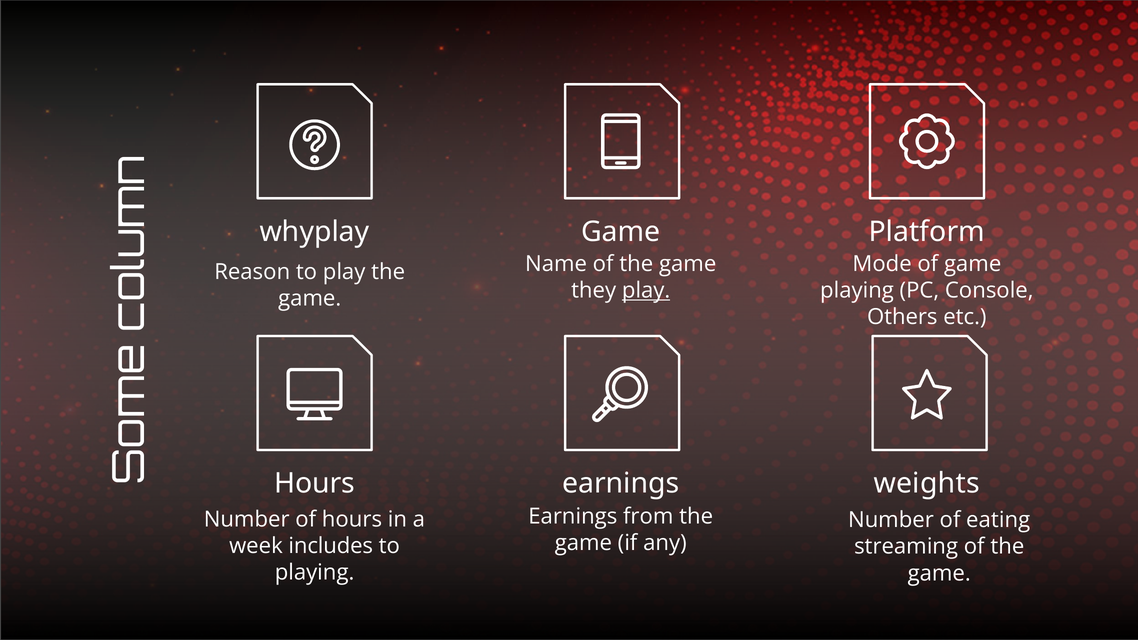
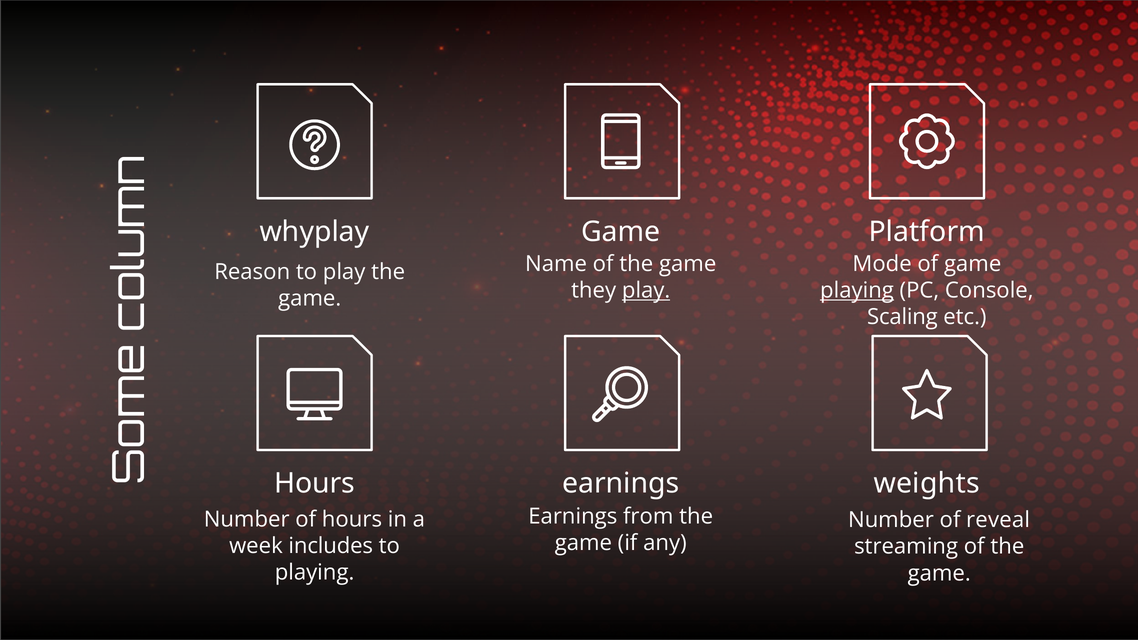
playing at (857, 291) underline: none -> present
Others: Others -> Scaling
eating: eating -> reveal
